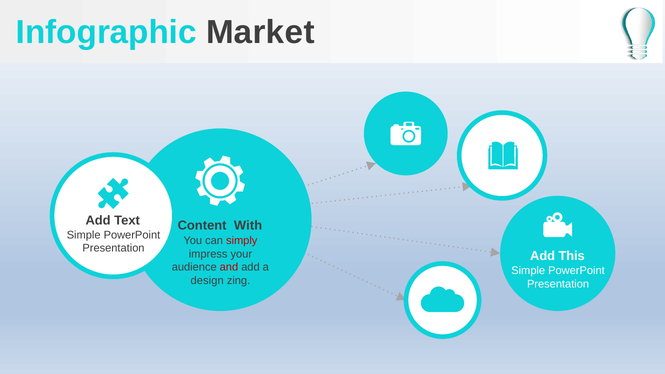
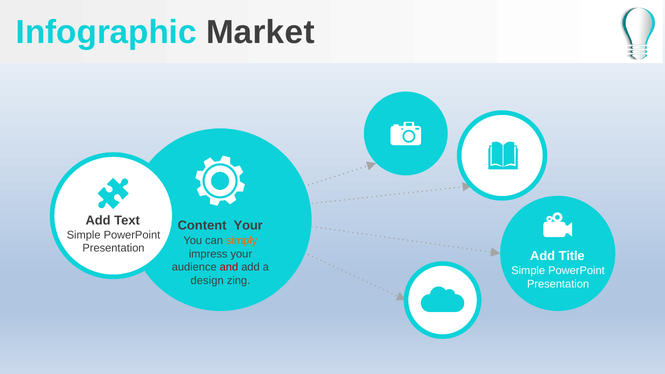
Content With: With -> Your
simply colour: red -> orange
This: This -> Title
